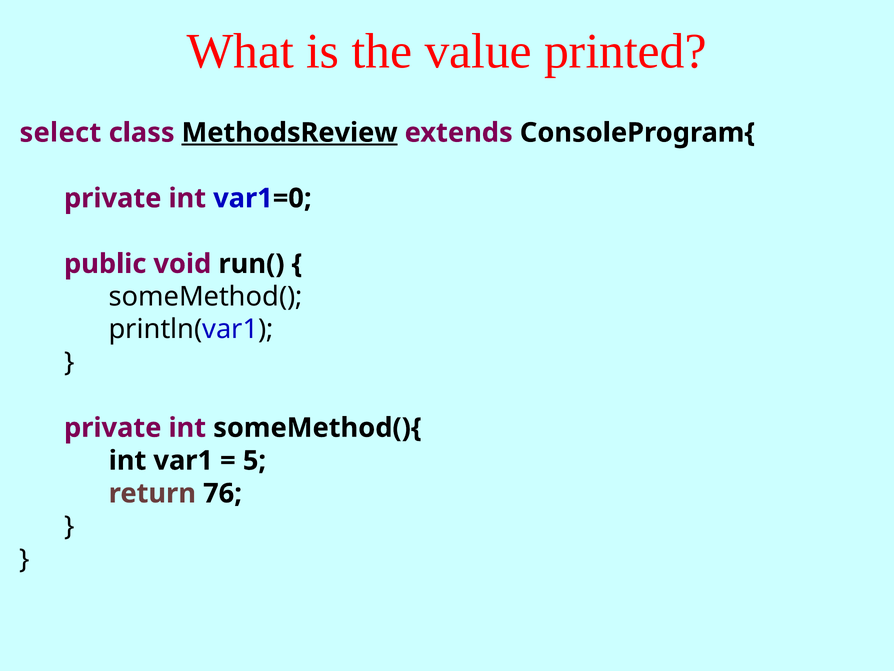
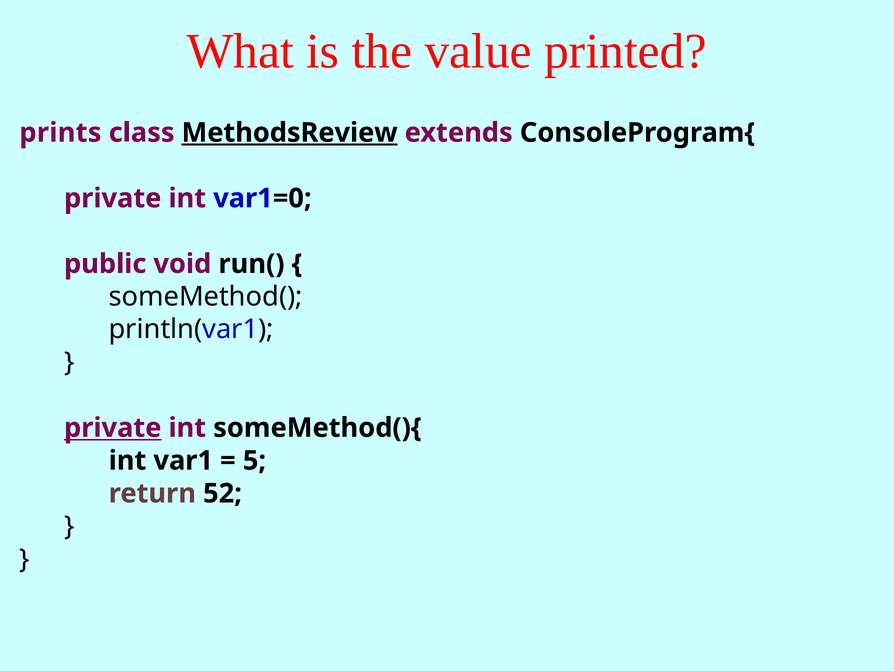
select: select -> prints
private at (113, 428) underline: none -> present
76: 76 -> 52
